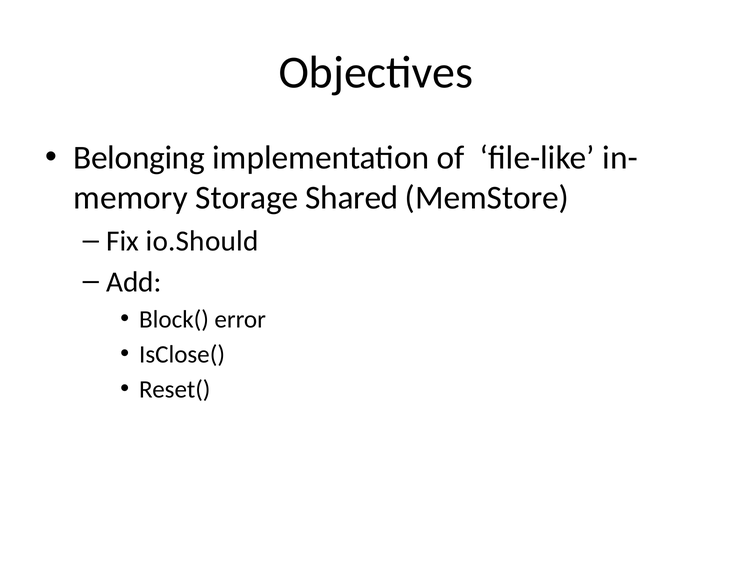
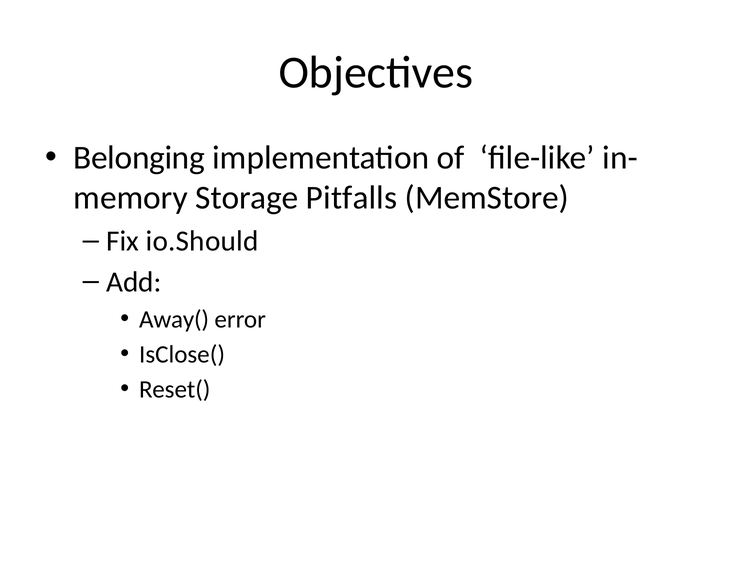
Shared: Shared -> Pitfalls
Block(: Block( -> Away(
